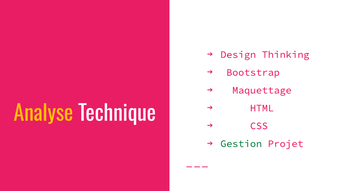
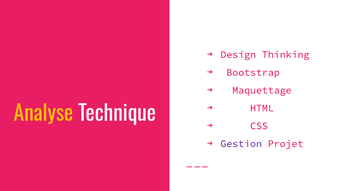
Gestion colour: green -> purple
